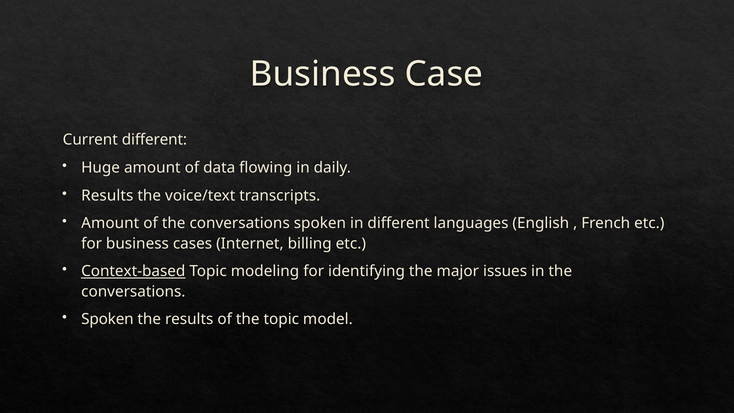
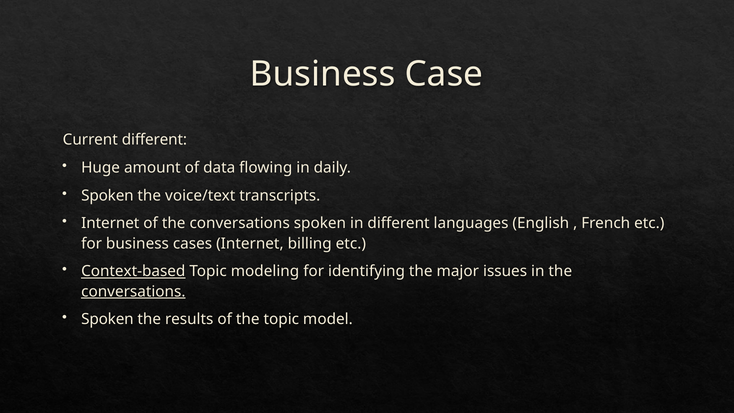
Results at (107, 195): Results -> Spoken
Amount at (110, 223): Amount -> Internet
conversations at (133, 292) underline: none -> present
